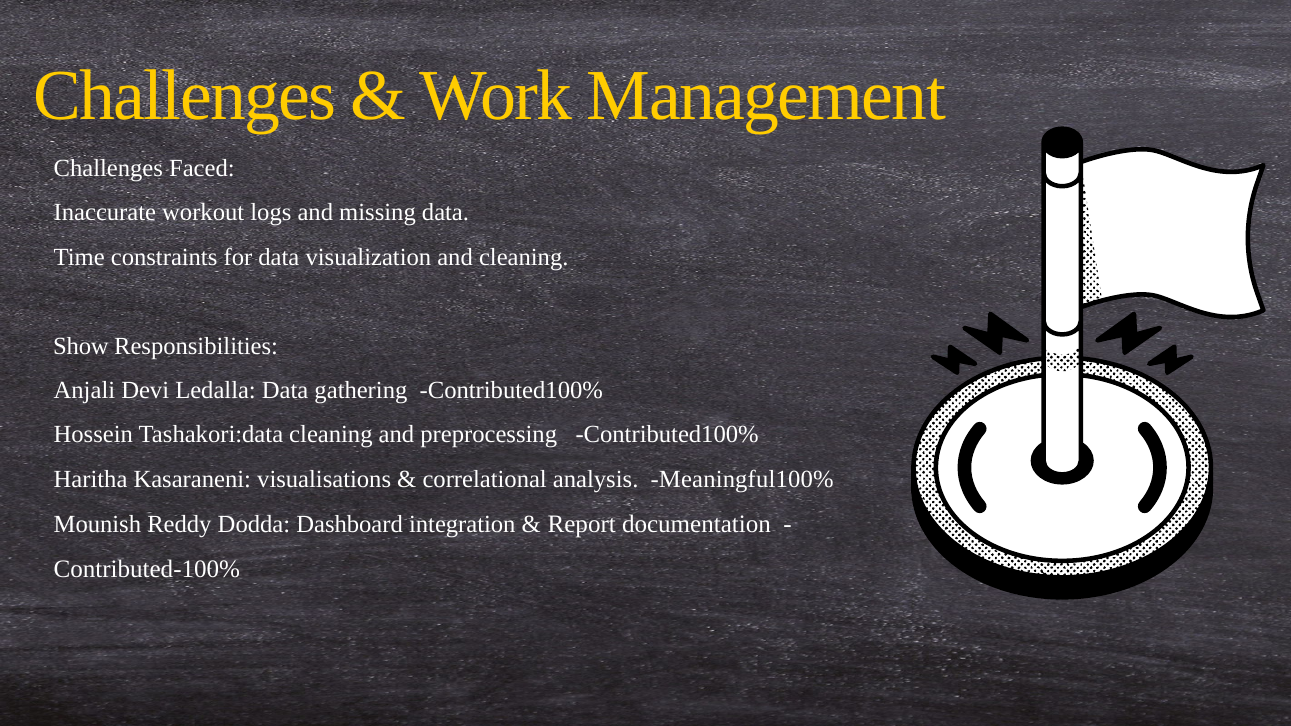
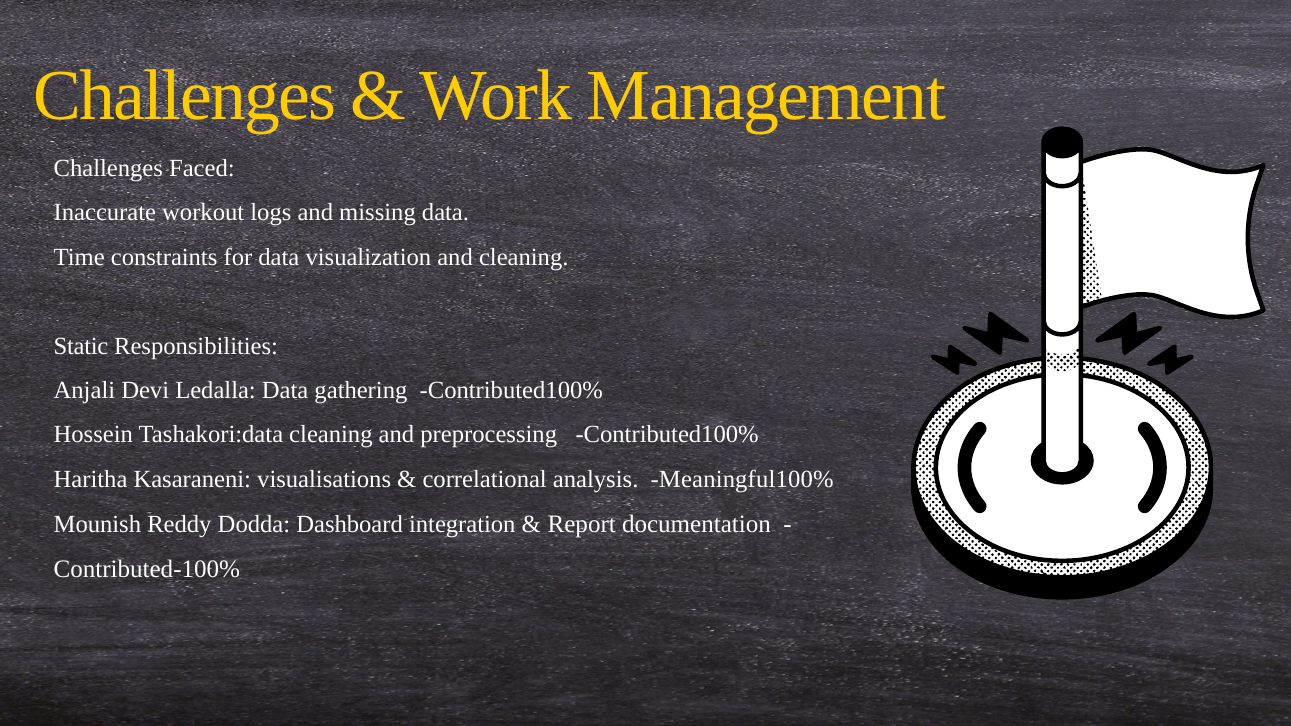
Show: Show -> Static
